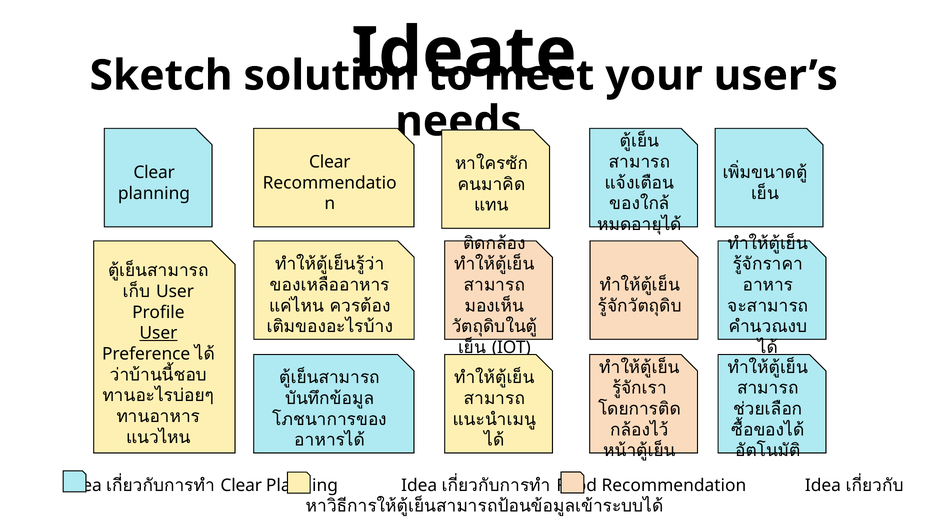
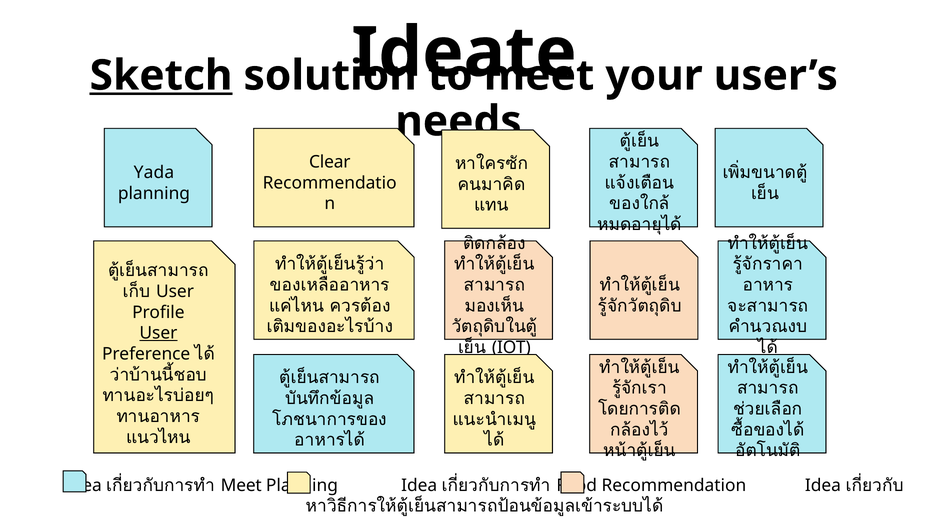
Sketch underline: none -> present
Clear at (154, 172): Clear -> Yada
Clear at (241, 485): Clear -> Meet
